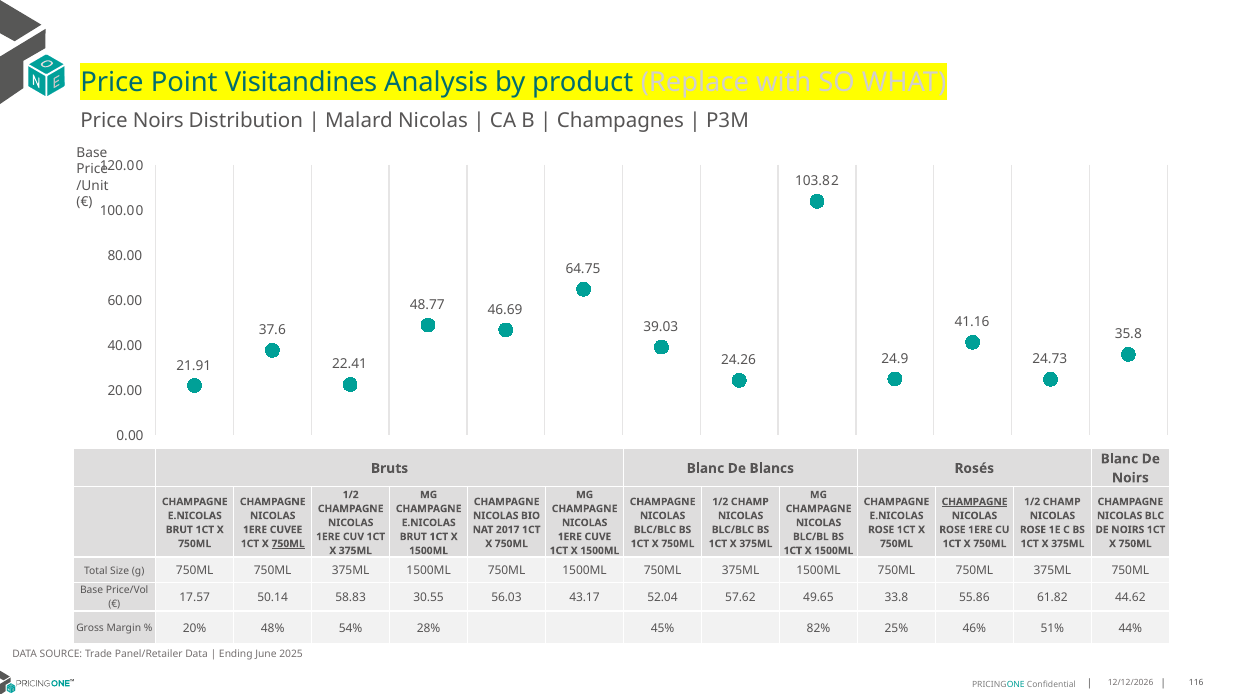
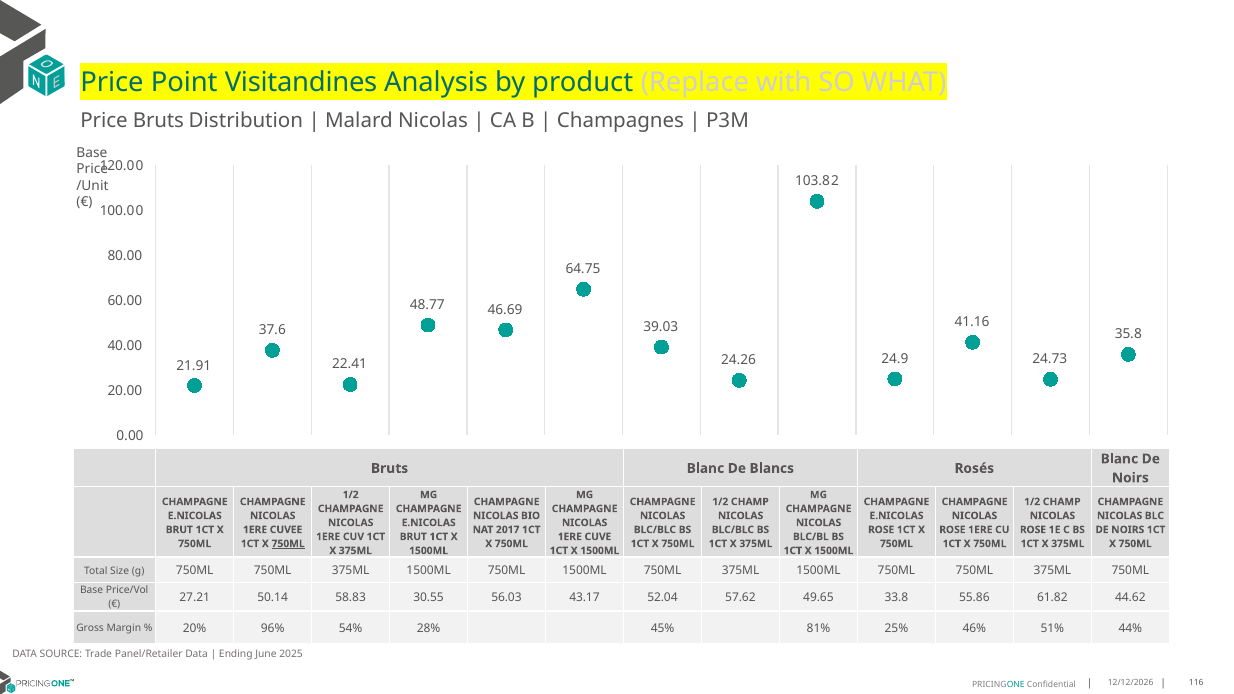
Price Noirs: Noirs -> Bruts
CHAMPAGNE at (975, 502) underline: present -> none
17.57: 17.57 -> 27.21
48%: 48% -> 96%
82%: 82% -> 81%
